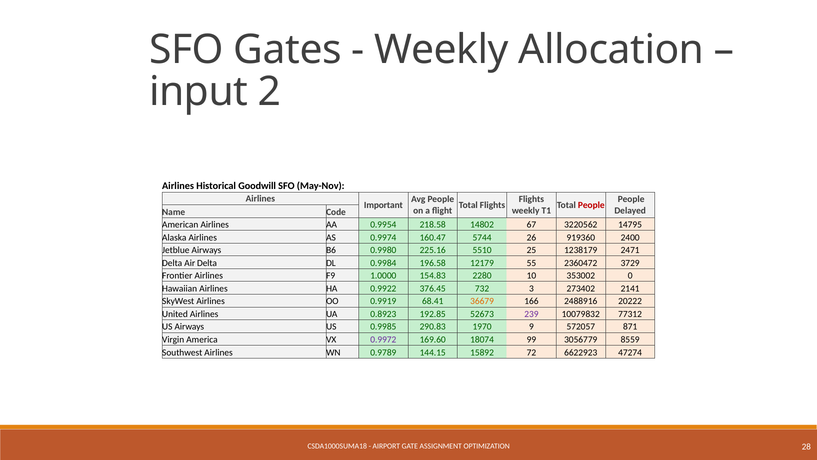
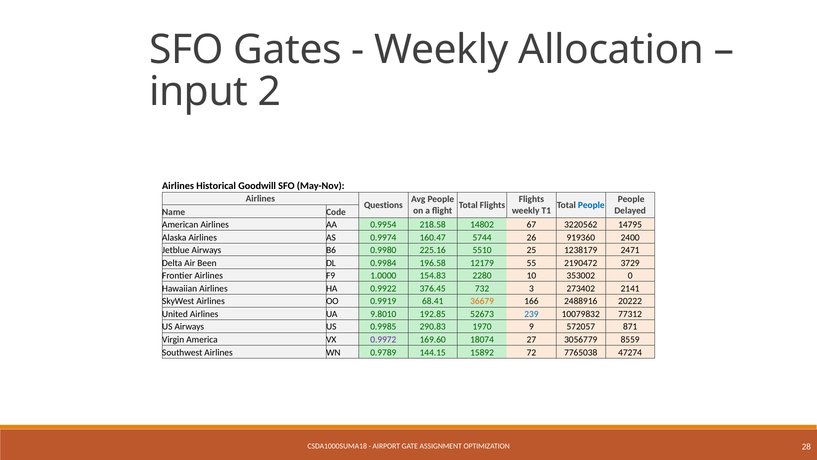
Important: Important -> Questions
People at (591, 205) colour: red -> blue
Air Delta: Delta -> Been
2360472: 2360472 -> 2190472
0.8923: 0.8923 -> 9.8010
239 colour: purple -> blue
99: 99 -> 27
6622923: 6622923 -> 7765038
